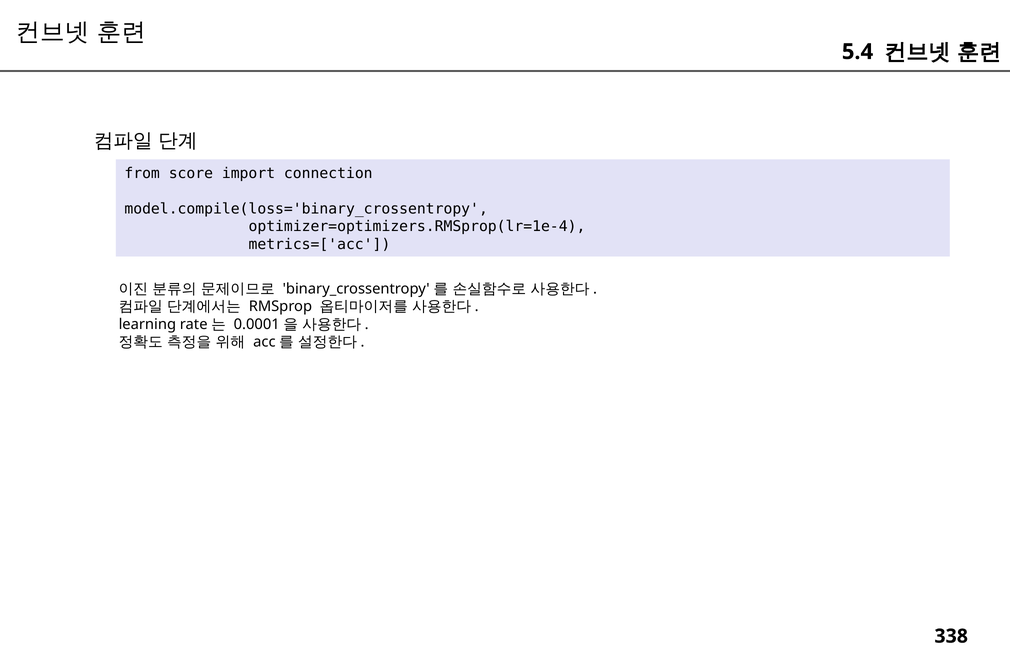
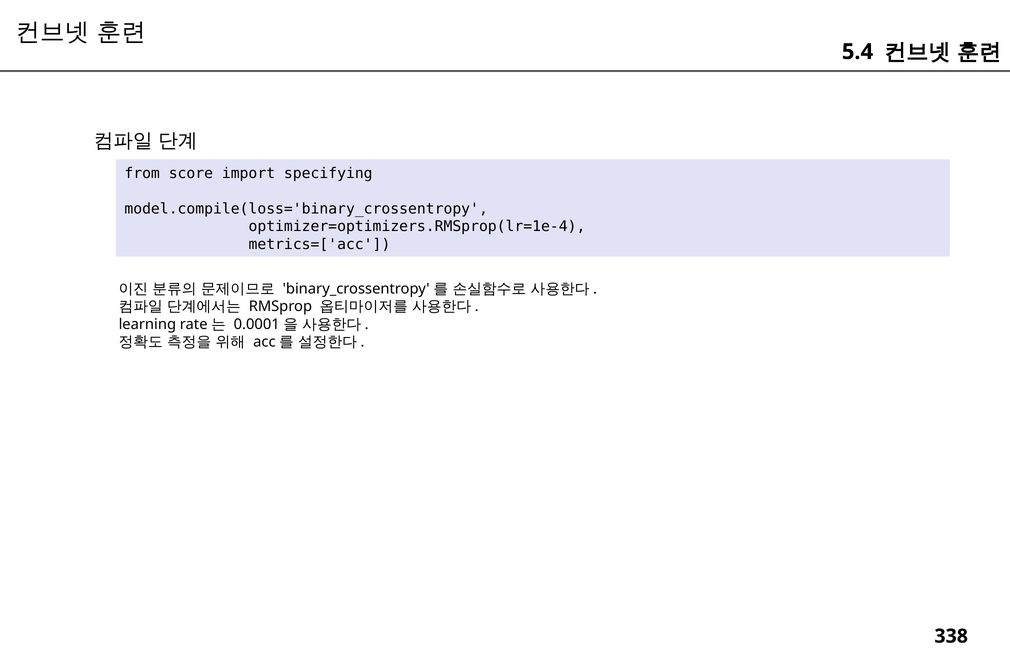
connection: connection -> specifying
